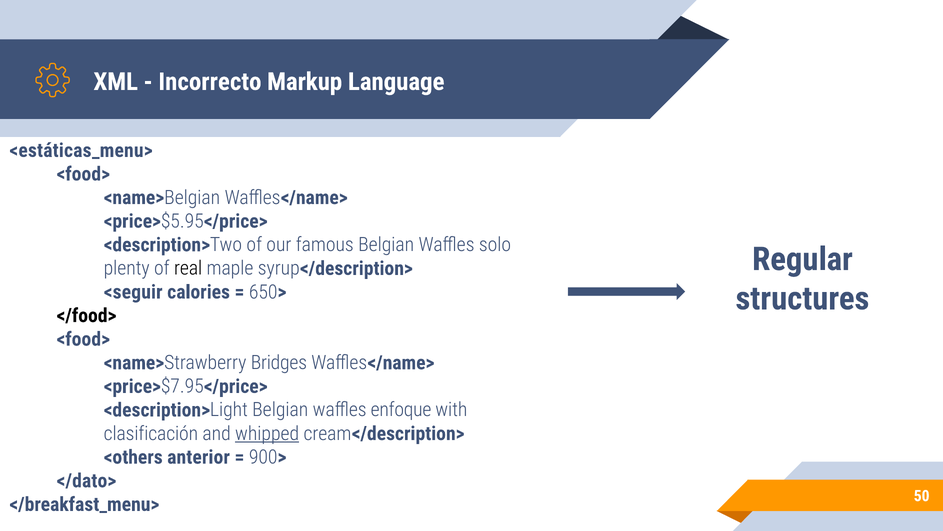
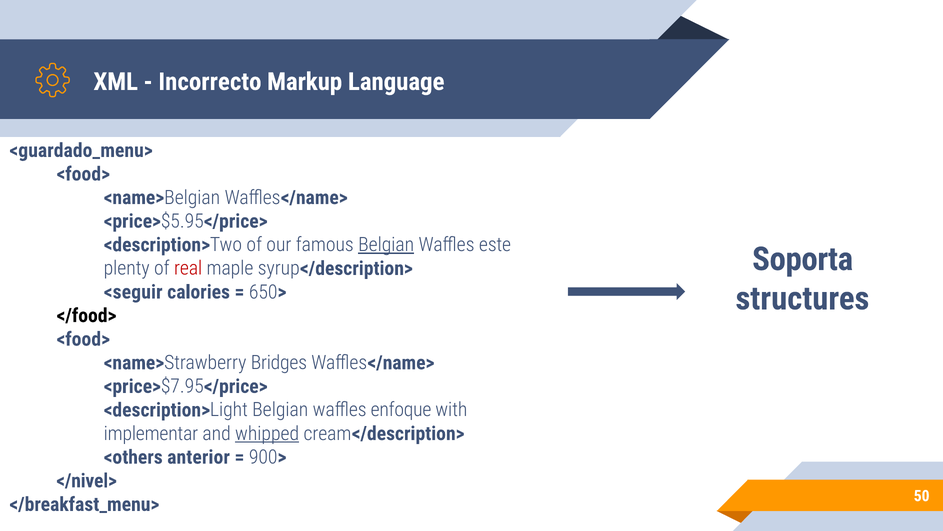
<estáticas_menu>: <estáticas_menu> -> <guardado_menu>
Belgian at (386, 245) underline: none -> present
solo: solo -> este
Regular: Regular -> Soporta
real colour: black -> red
clasificación: clasificación -> implementar
</dato>: </dato> -> </nivel>
